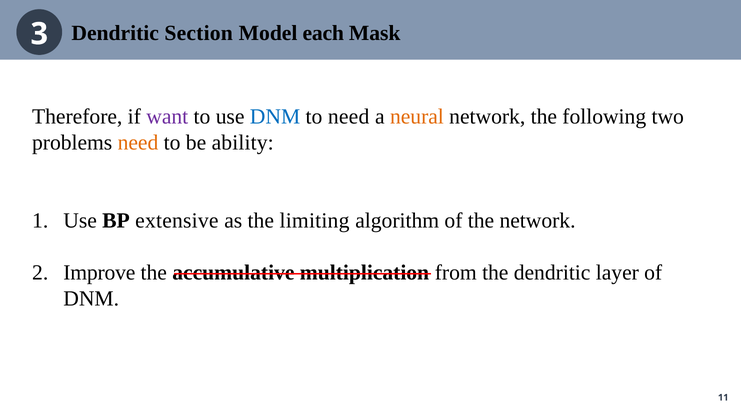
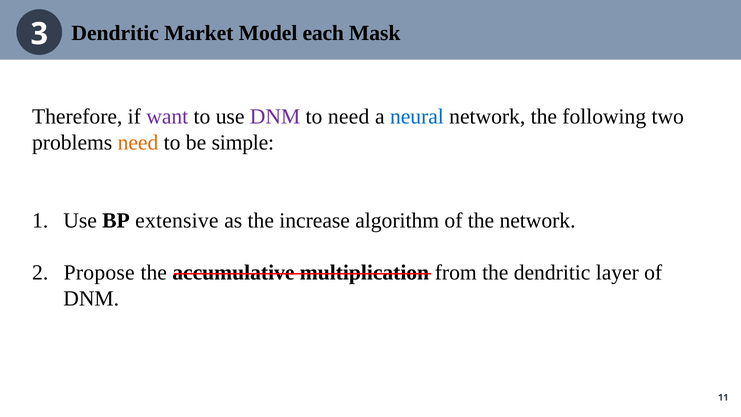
Section: Section -> Market
DNM at (275, 117) colour: blue -> purple
neural colour: orange -> blue
ability: ability -> simple
limiting: limiting -> increase
Improve: Improve -> Propose
